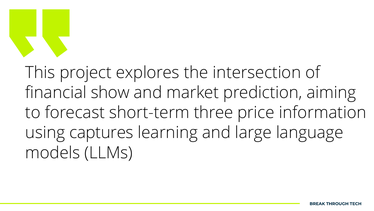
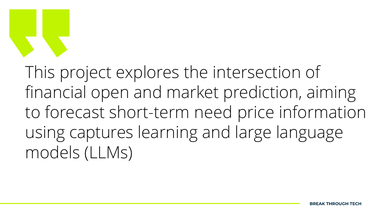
show: show -> open
three: three -> need
